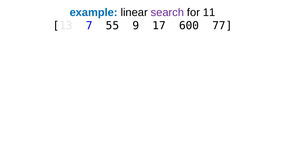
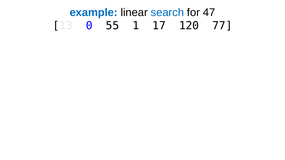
search colour: purple -> blue
11: 11 -> 47
7: 7 -> 0
9: 9 -> 1
600: 600 -> 120
